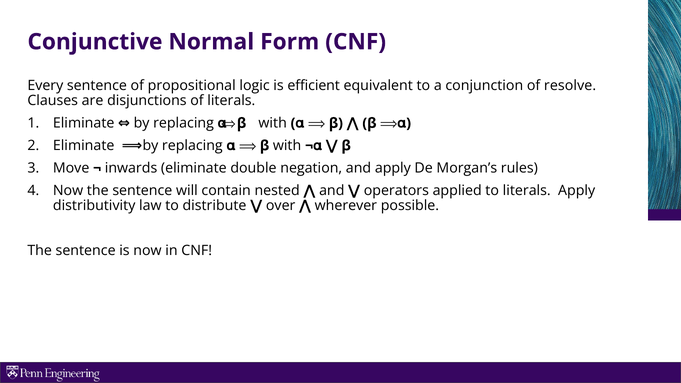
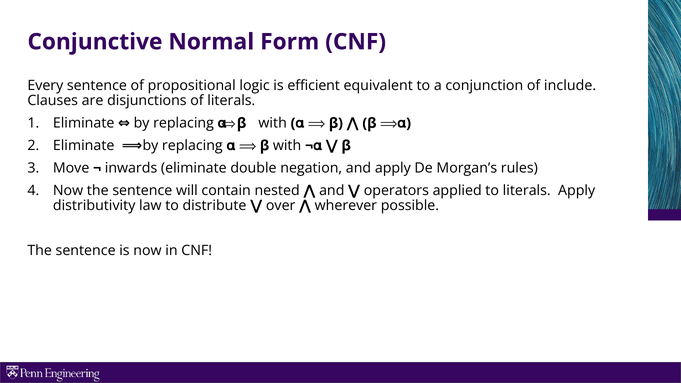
resolve: resolve -> include
